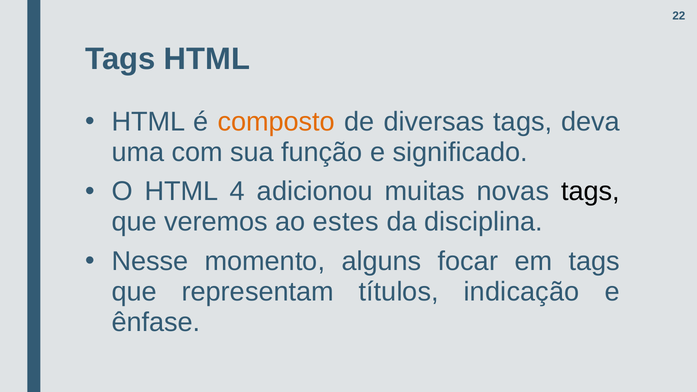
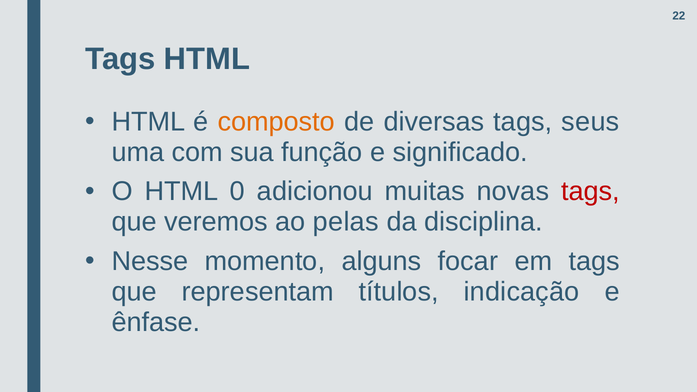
deva: deva -> seus
4: 4 -> 0
tags at (591, 191) colour: black -> red
estes: estes -> pelas
